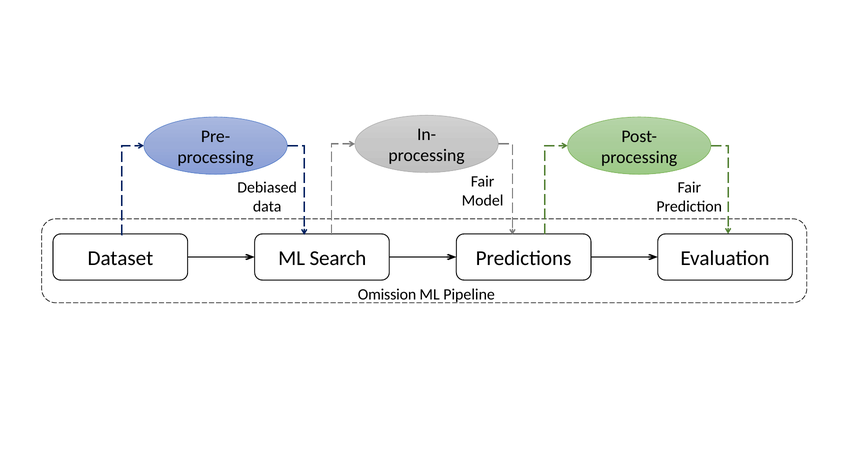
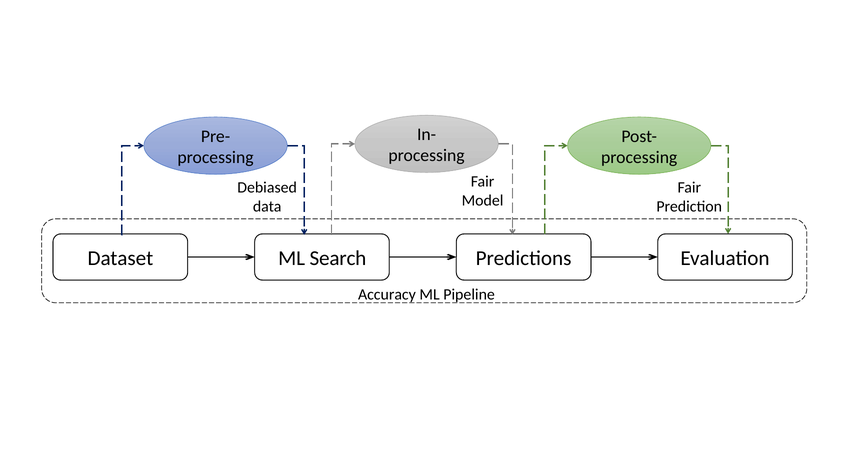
Omission: Omission -> Accuracy
